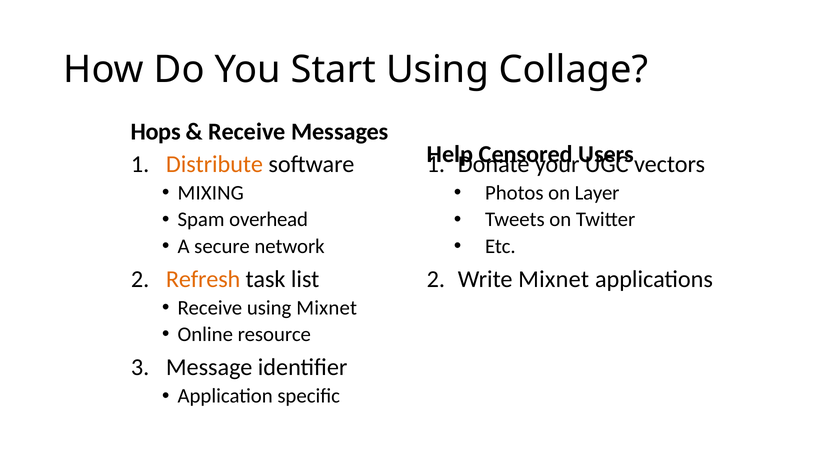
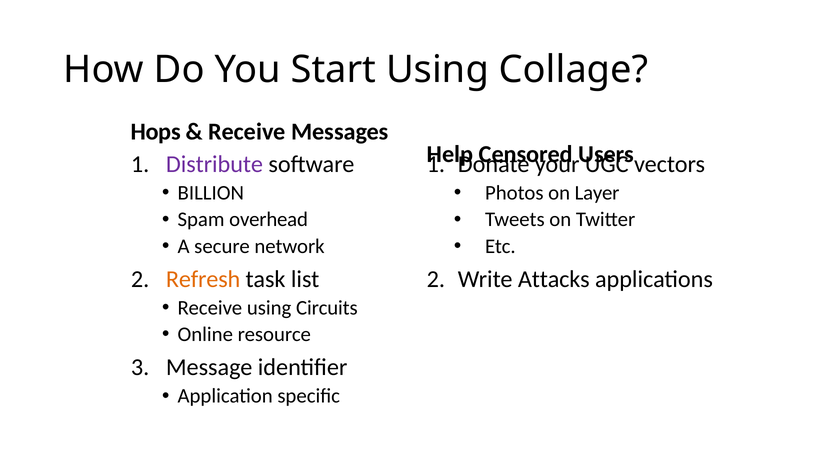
Distribute colour: orange -> purple
MIXING: MIXING -> BILLION
Write Mixnet: Mixnet -> Attacks
using Mixnet: Mixnet -> Circuits
